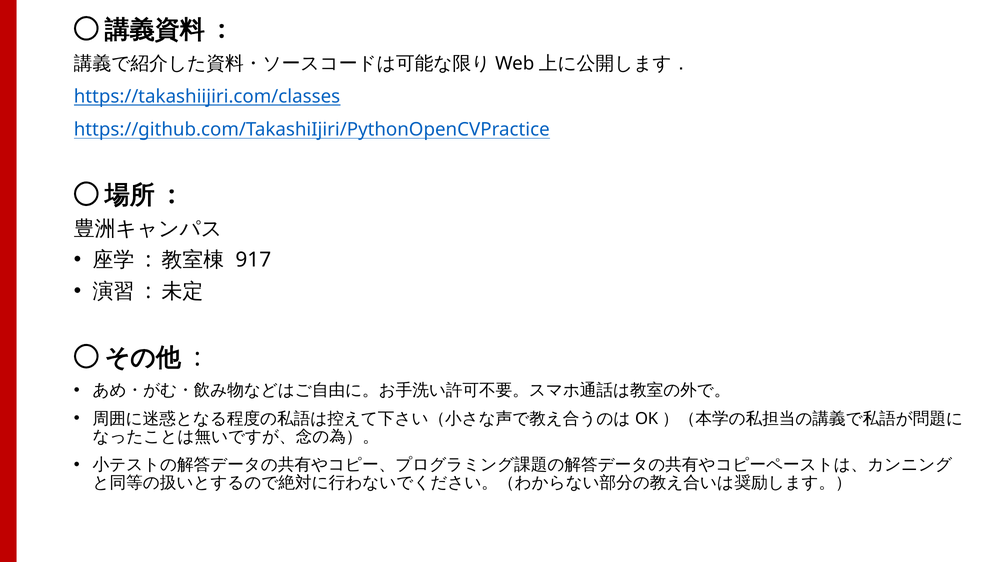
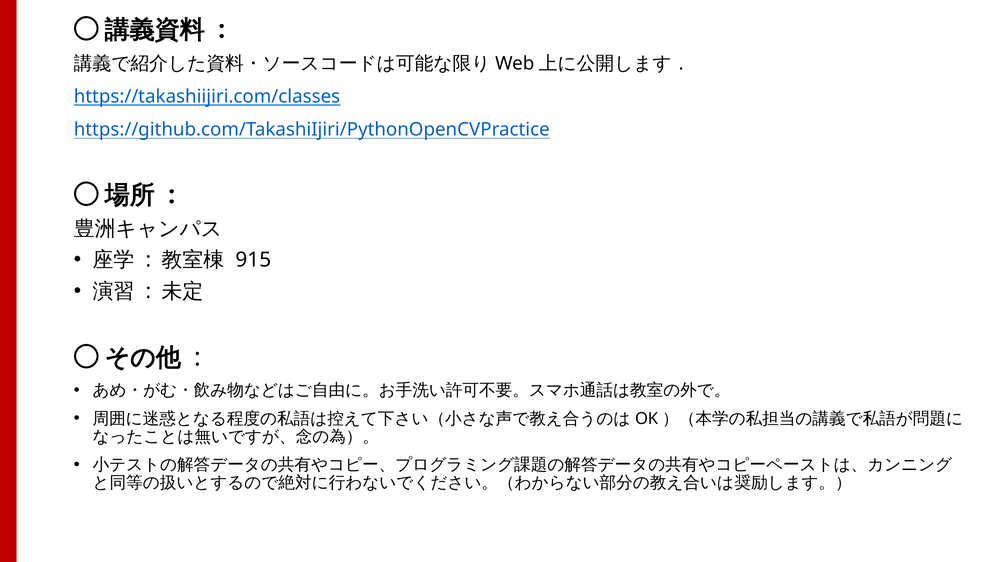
917: 917 -> 915
